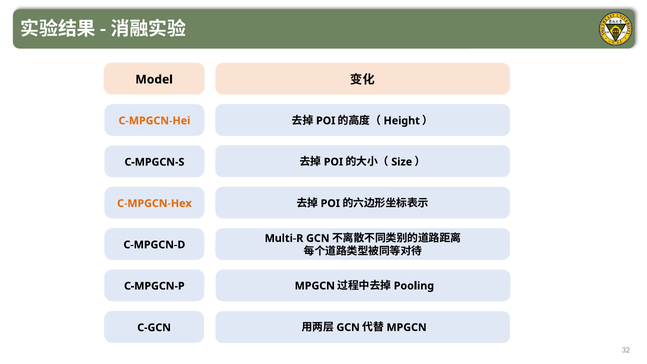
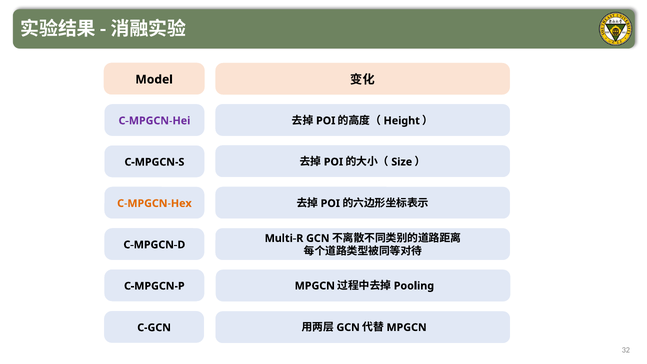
C-MPGCN-Hei colour: orange -> purple
